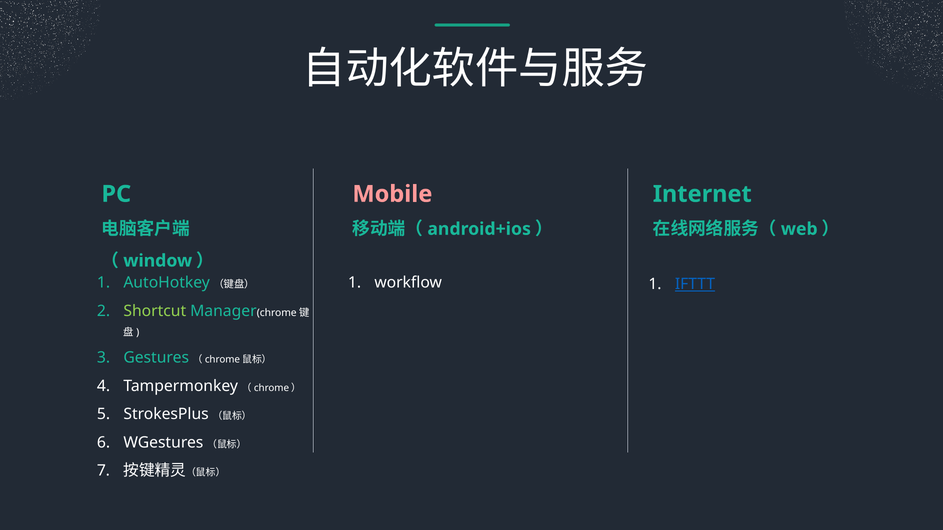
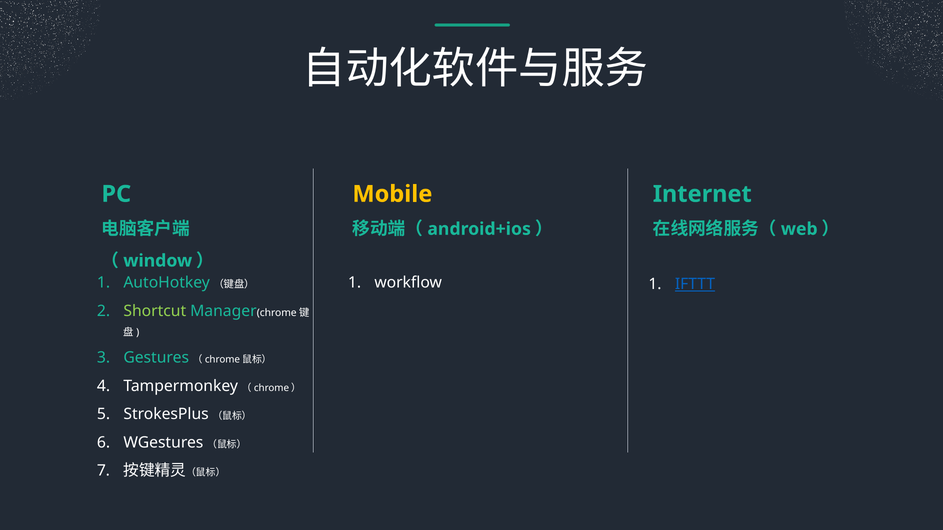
Mobile colour: pink -> yellow
